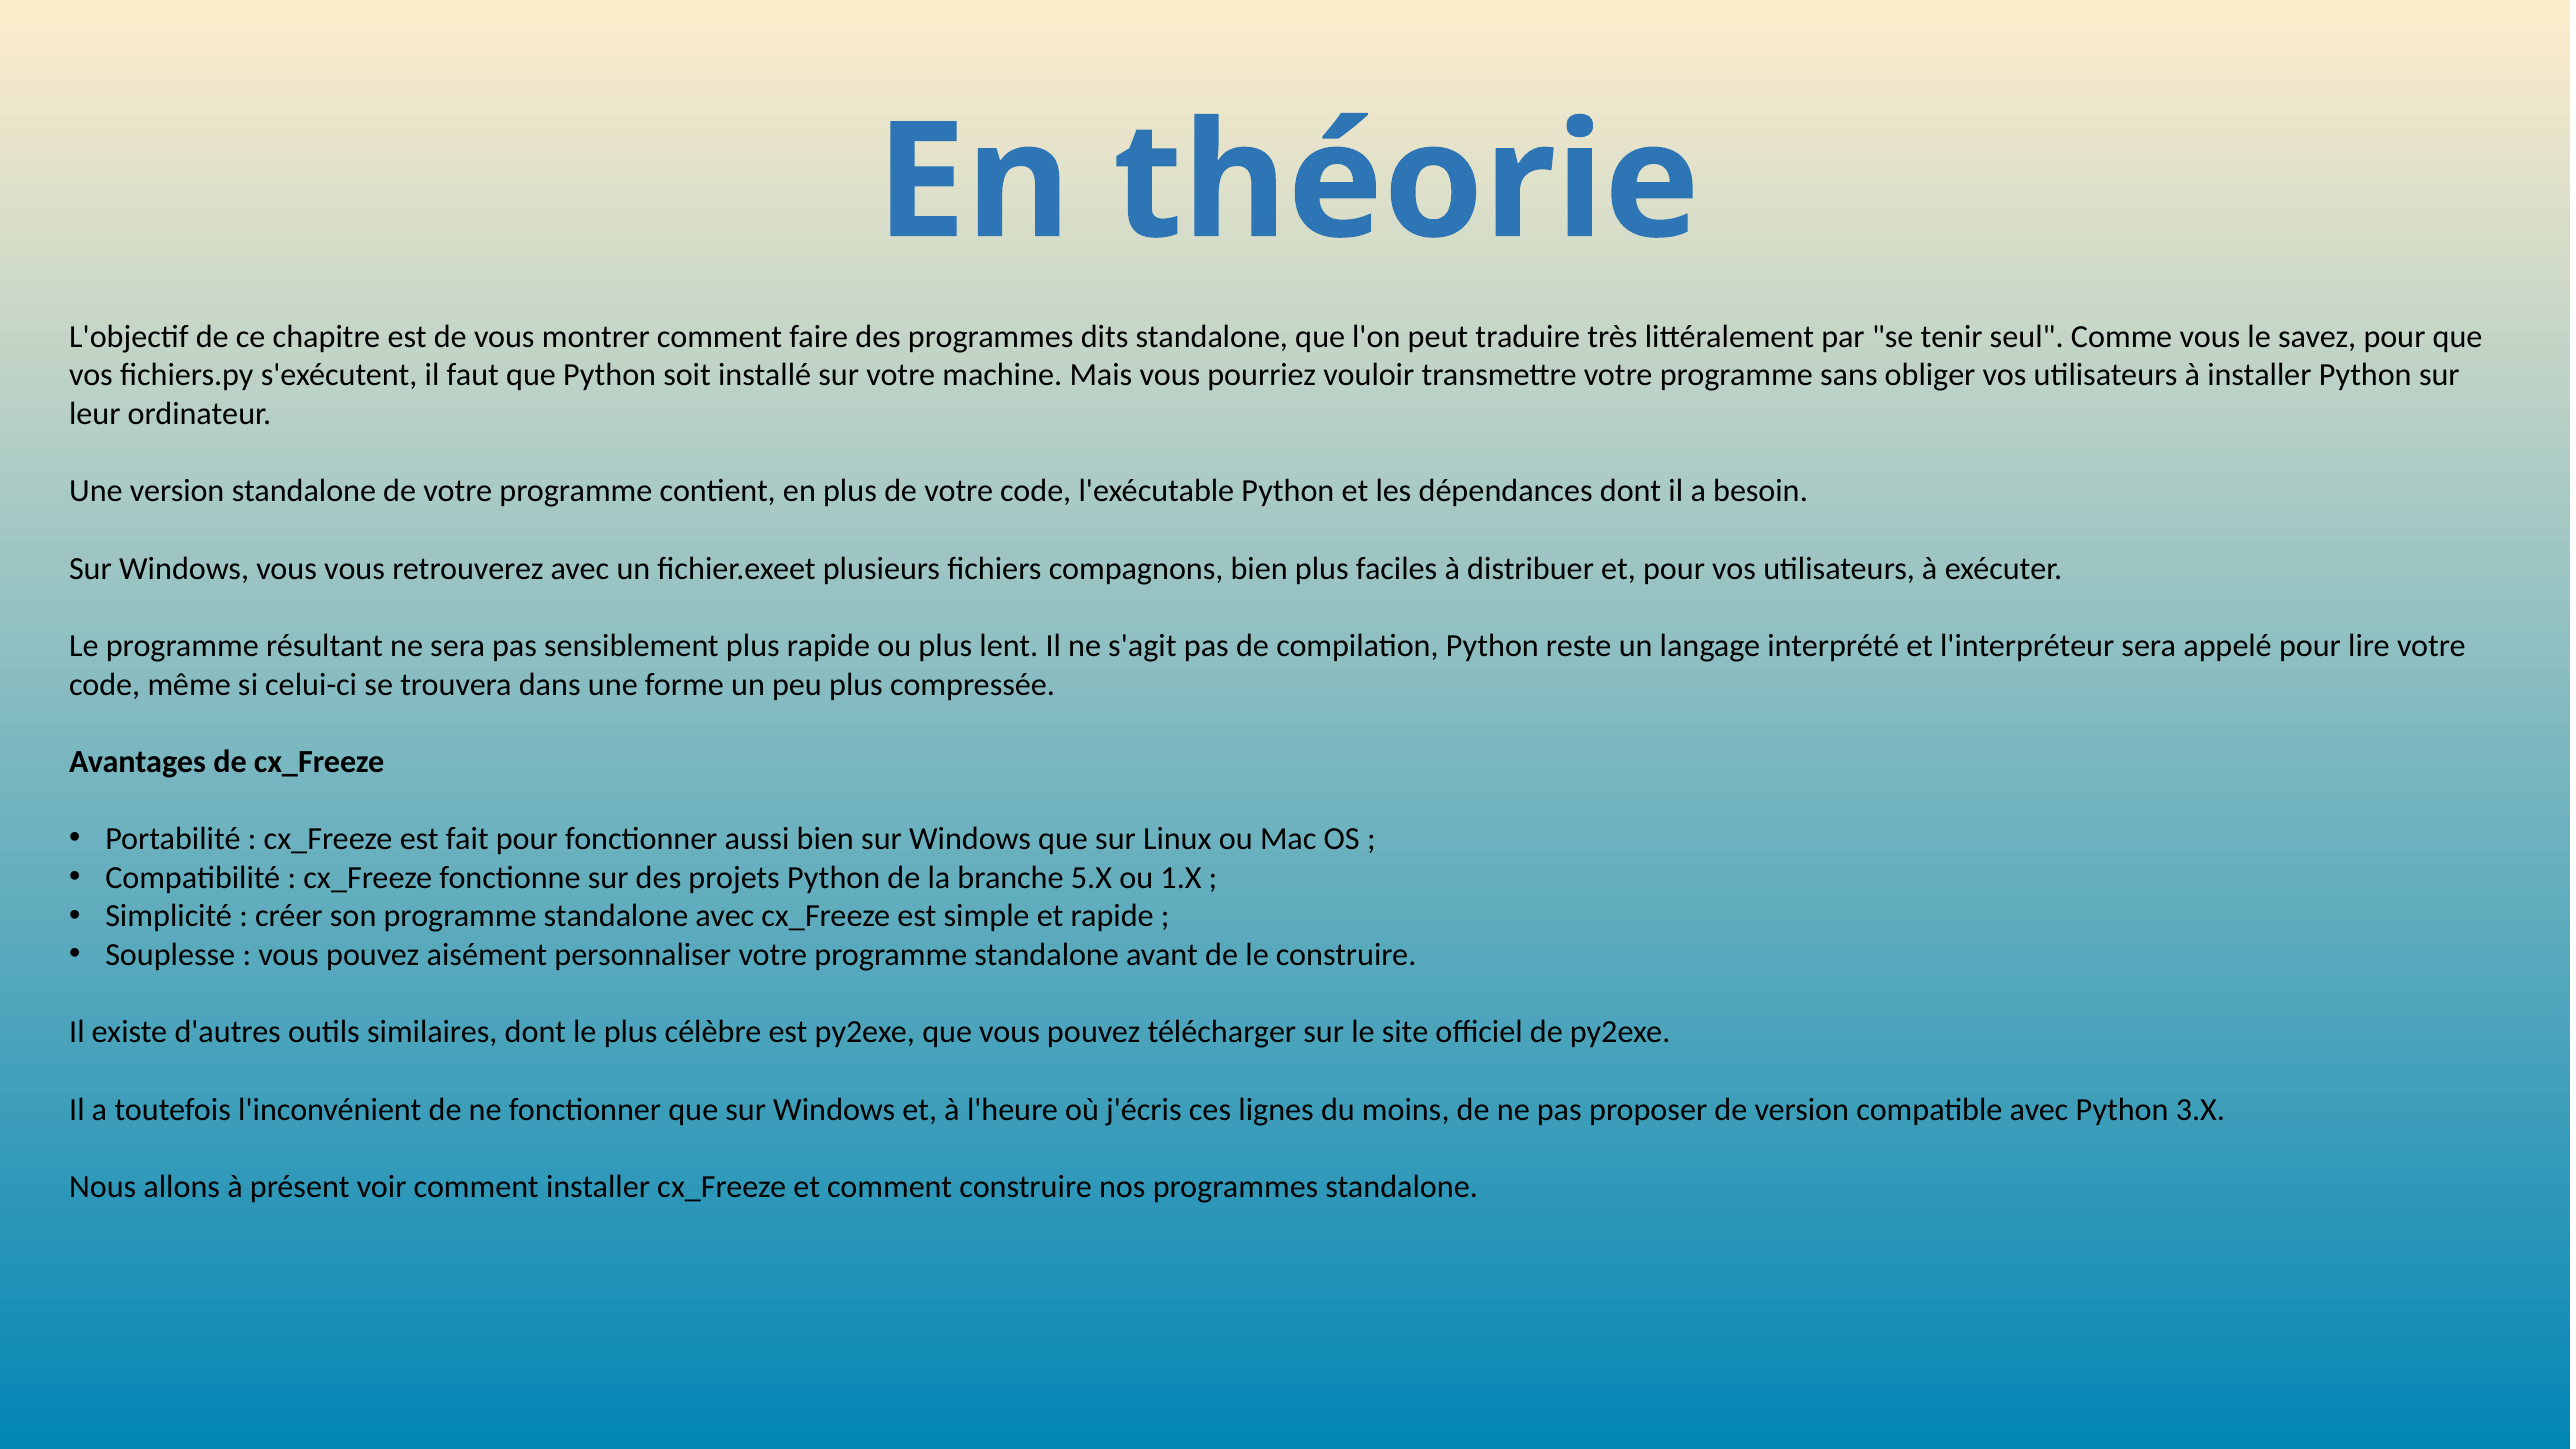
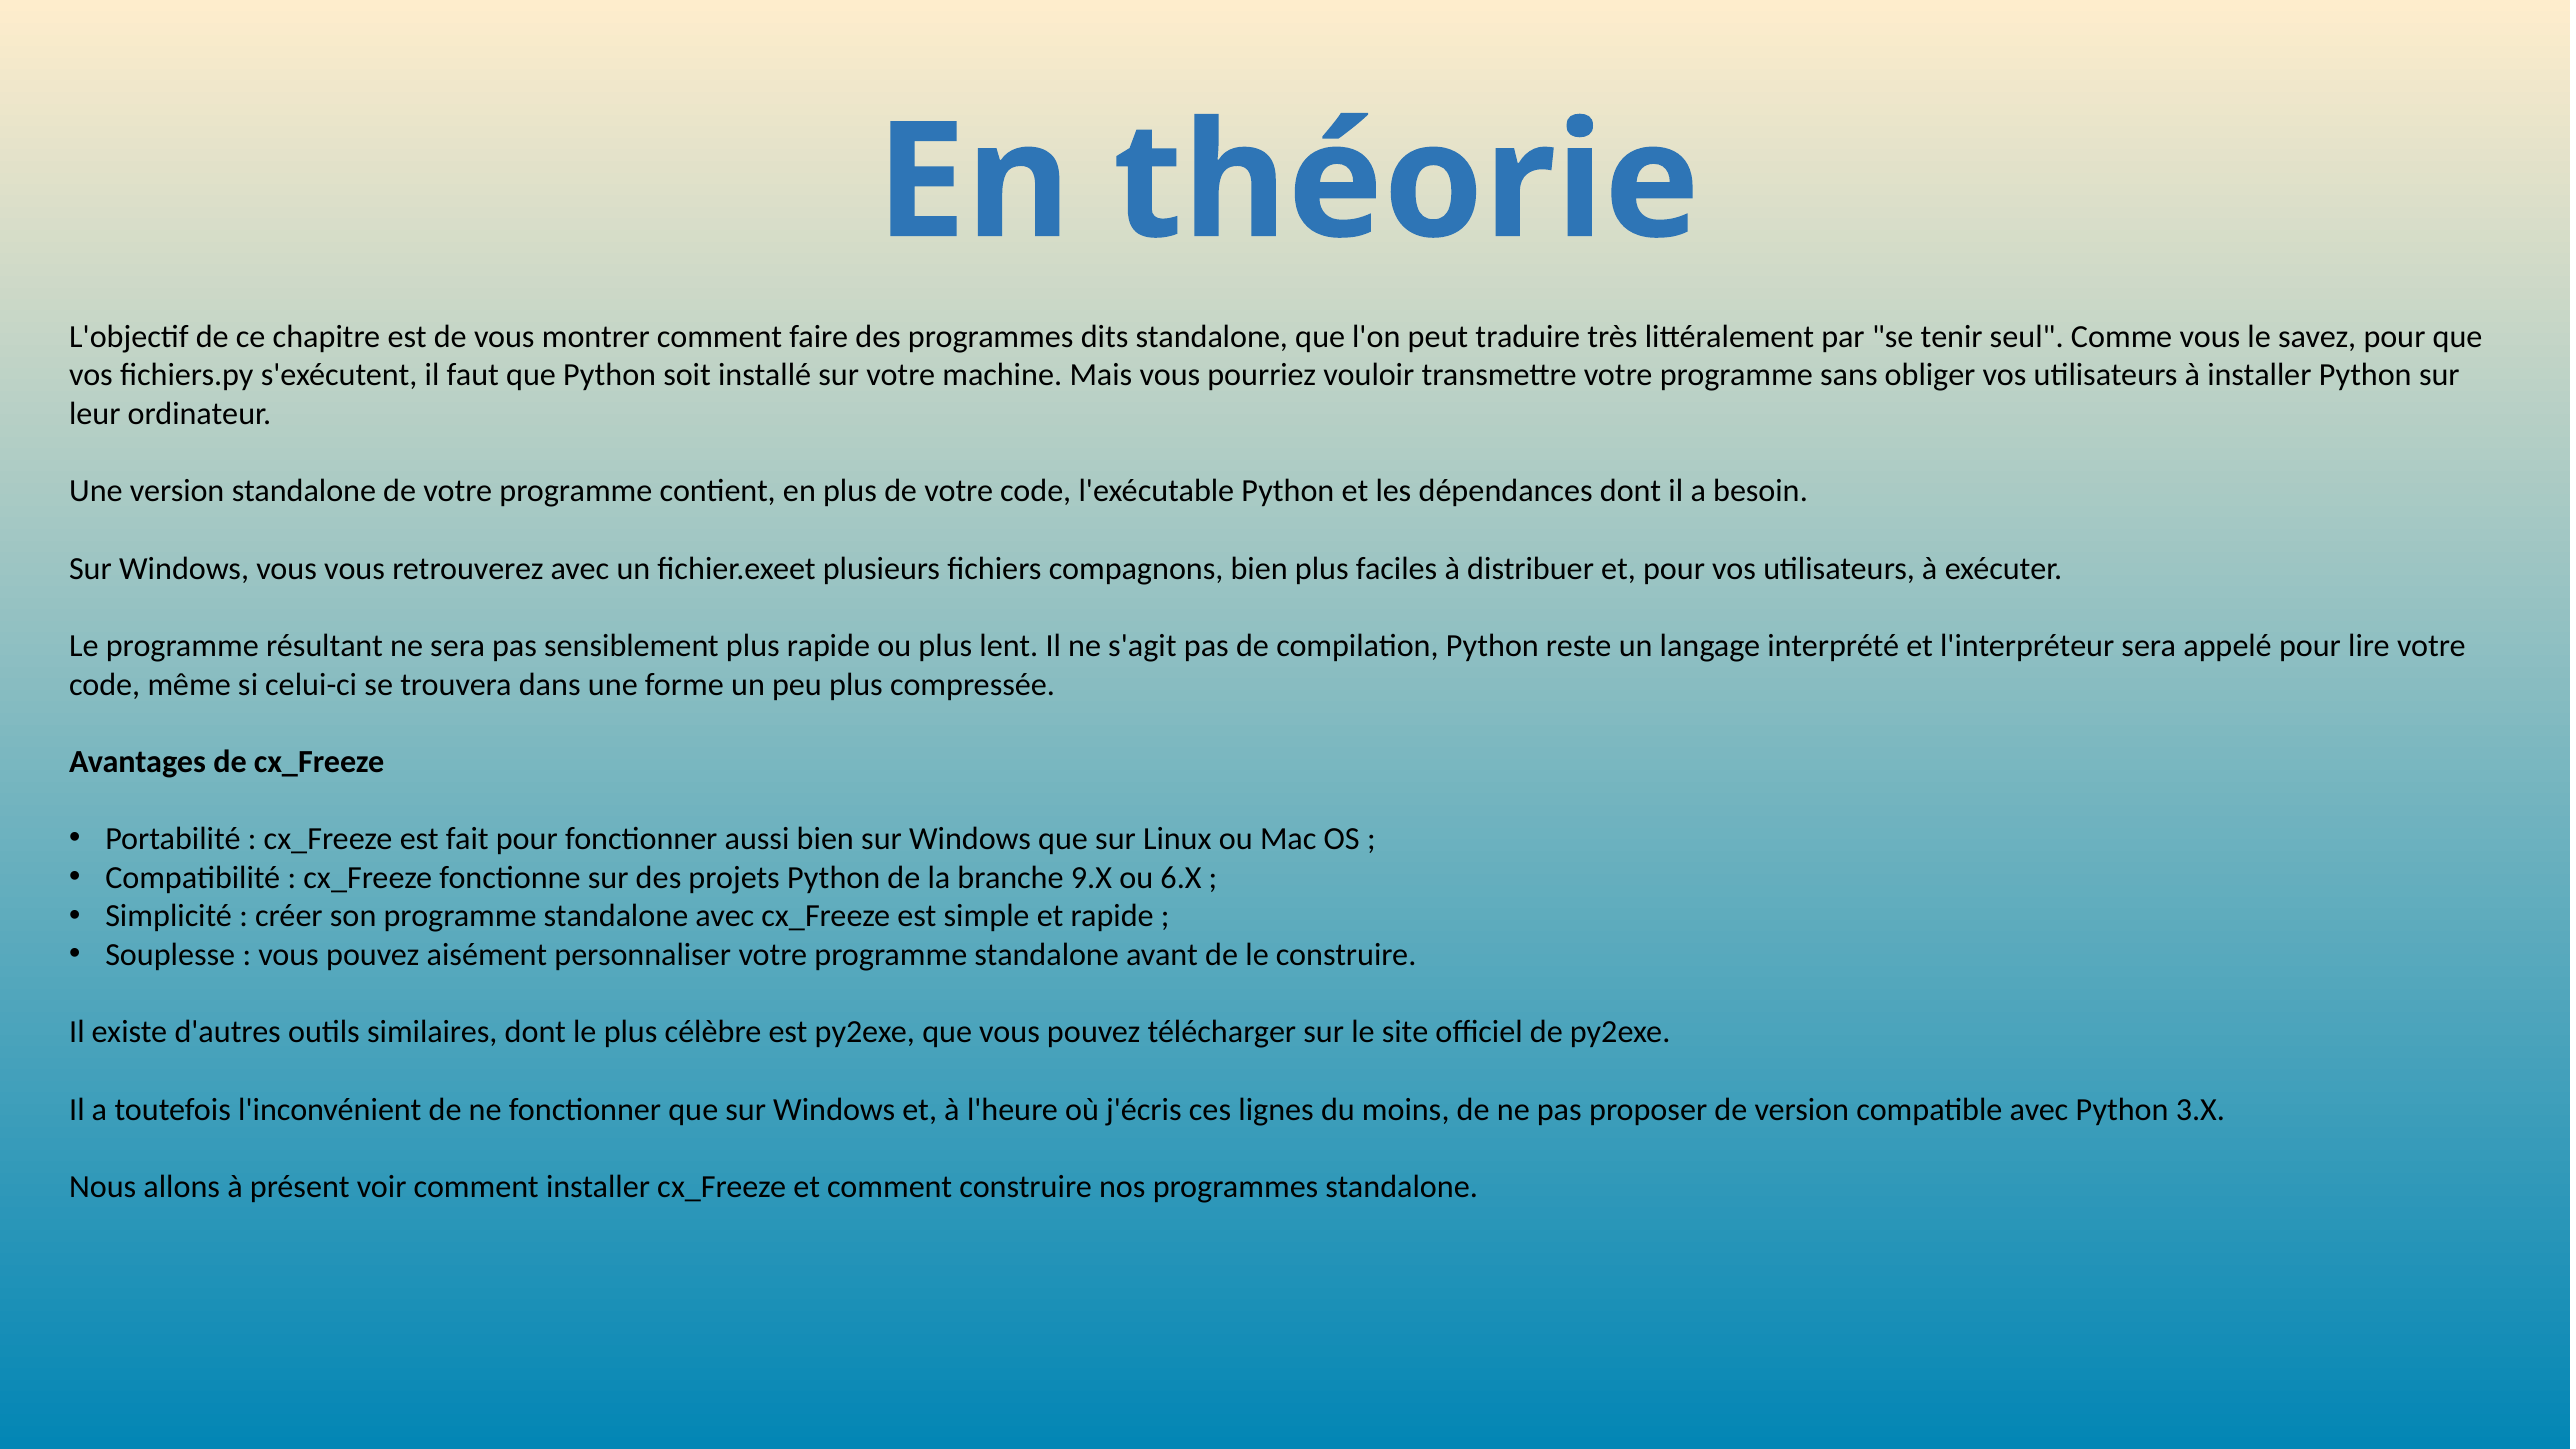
5.X: 5.X -> 9.X
1.X: 1.X -> 6.X
